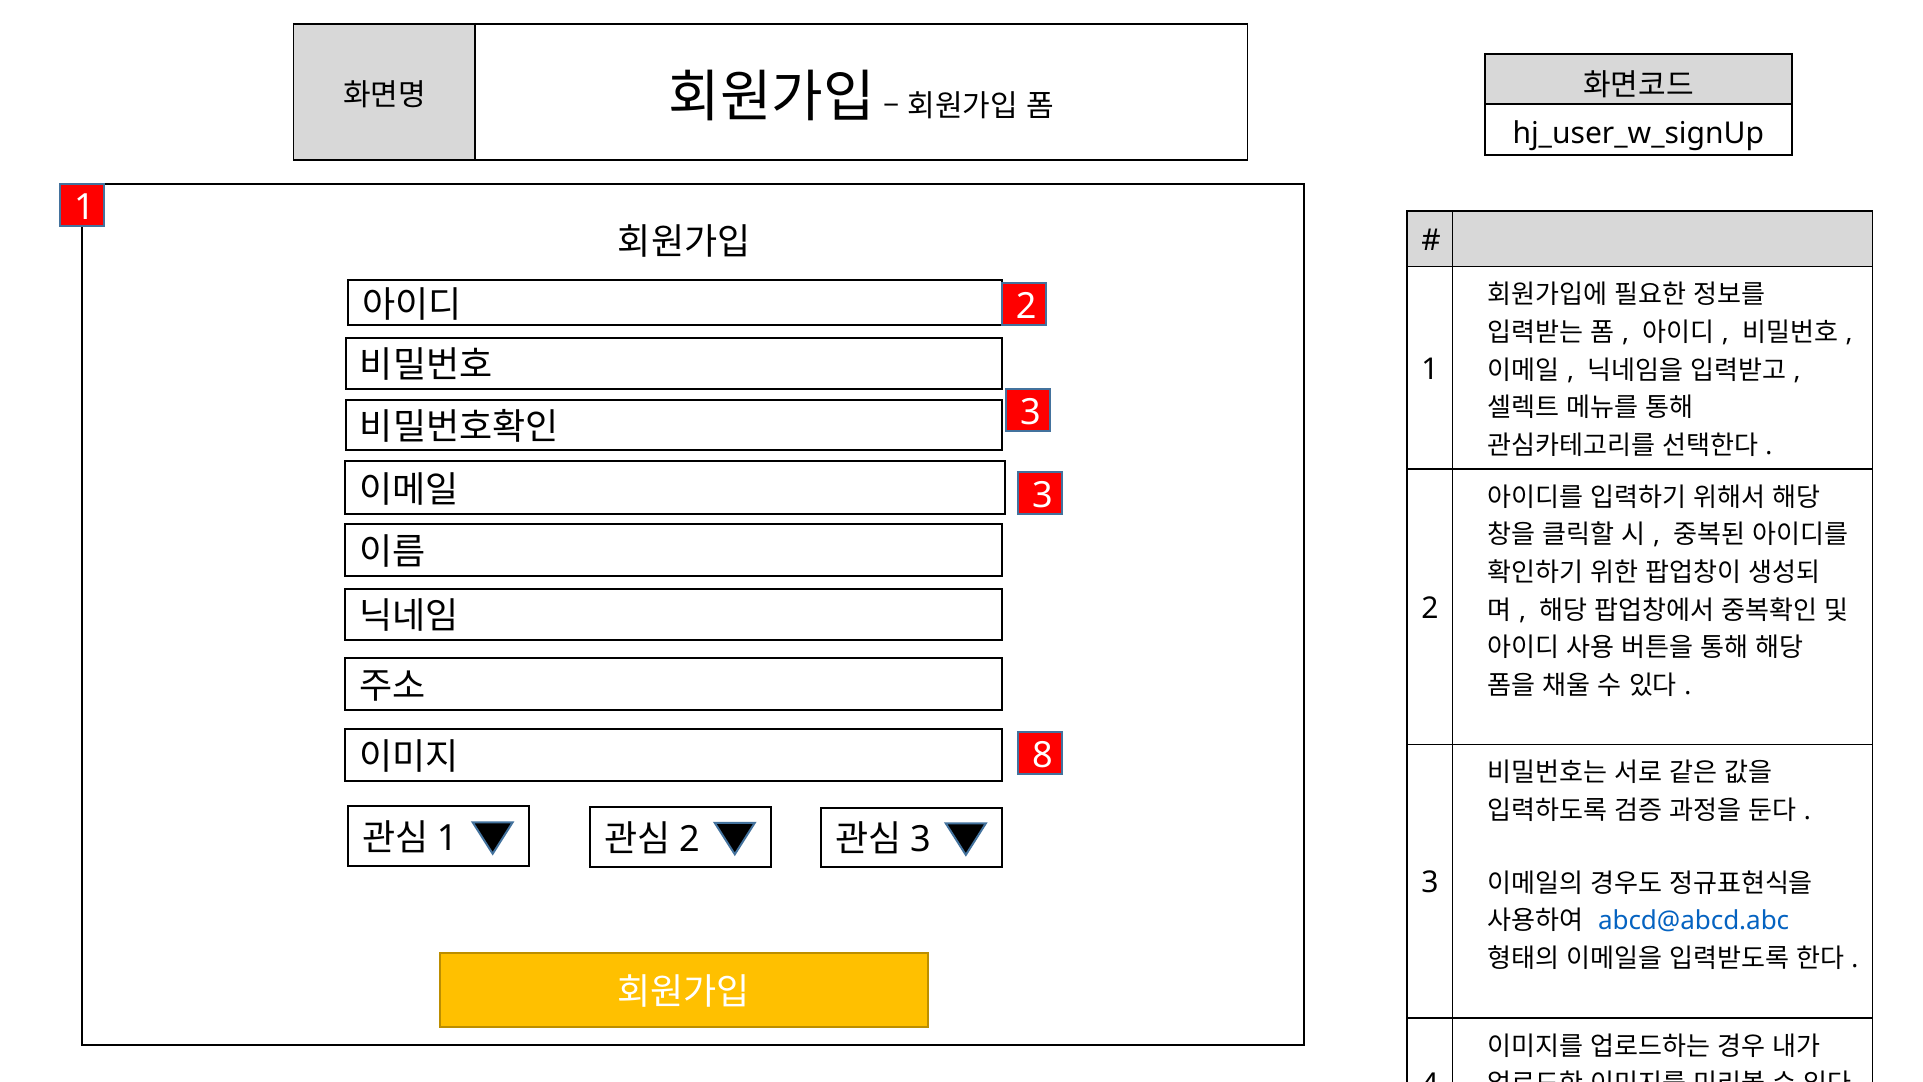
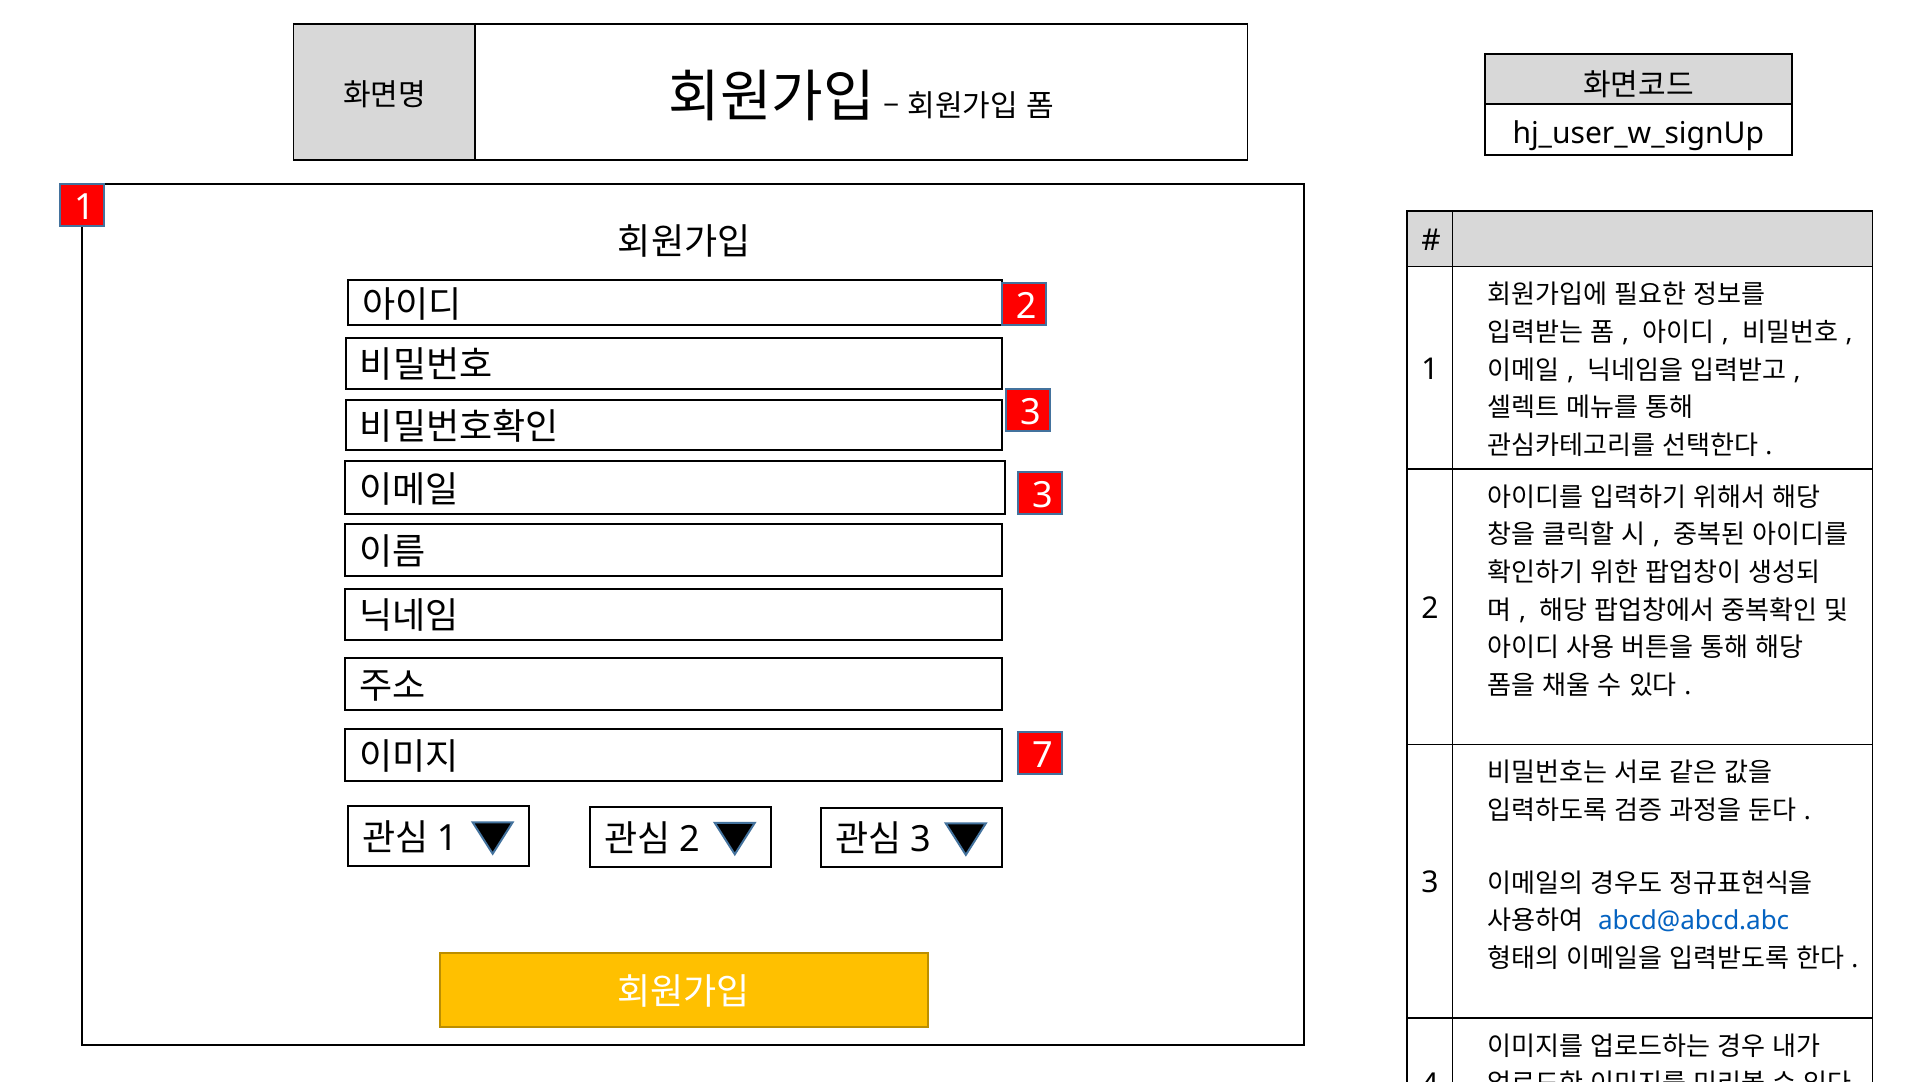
8: 8 -> 7
